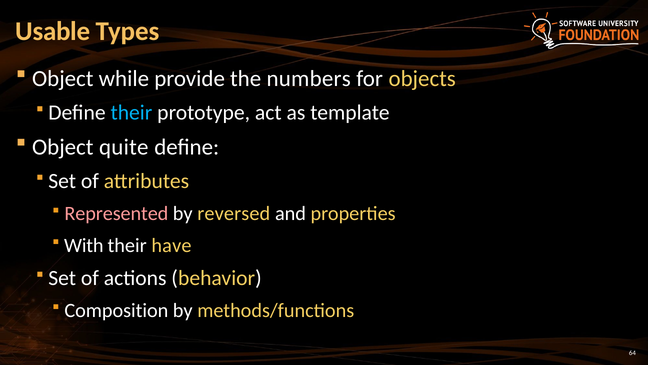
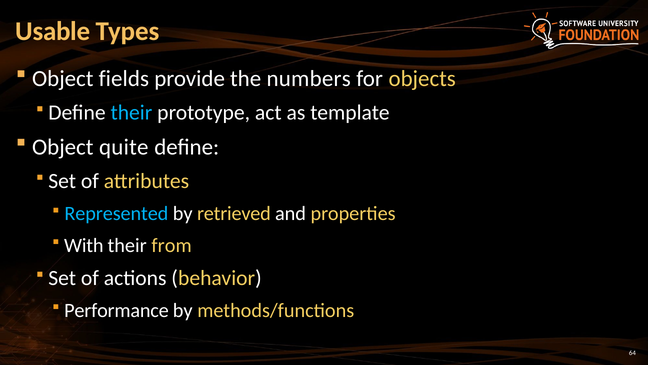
while: while -> fields
Represented colour: pink -> light blue
reversed: reversed -> retrieved
have: have -> from
Composition: Composition -> Performance
